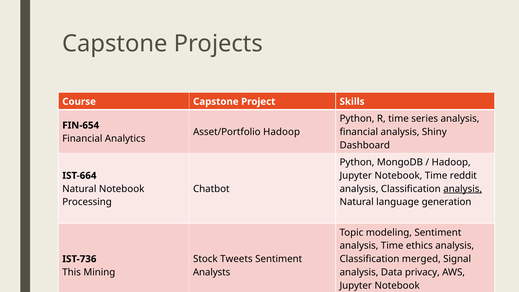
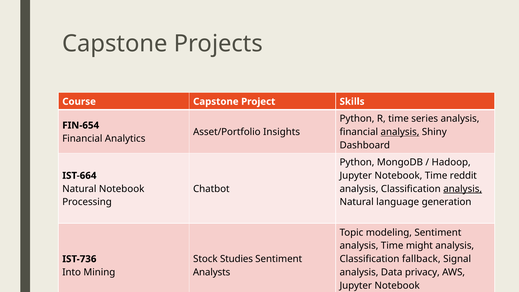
Asset/Portfolio Hadoop: Hadoop -> Insights
analysis at (400, 132) underline: none -> present
ethics: ethics -> might
Stock Tweets: Tweets -> Studies
merged: merged -> fallback
This: This -> Into
